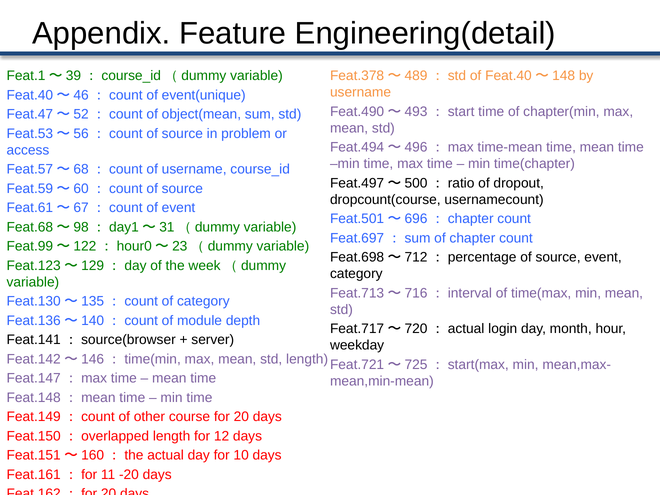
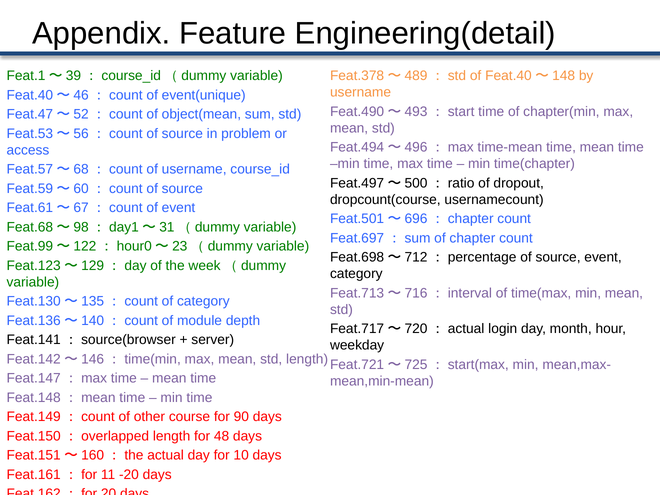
for 20: 20 -> 90
12: 12 -> 48
